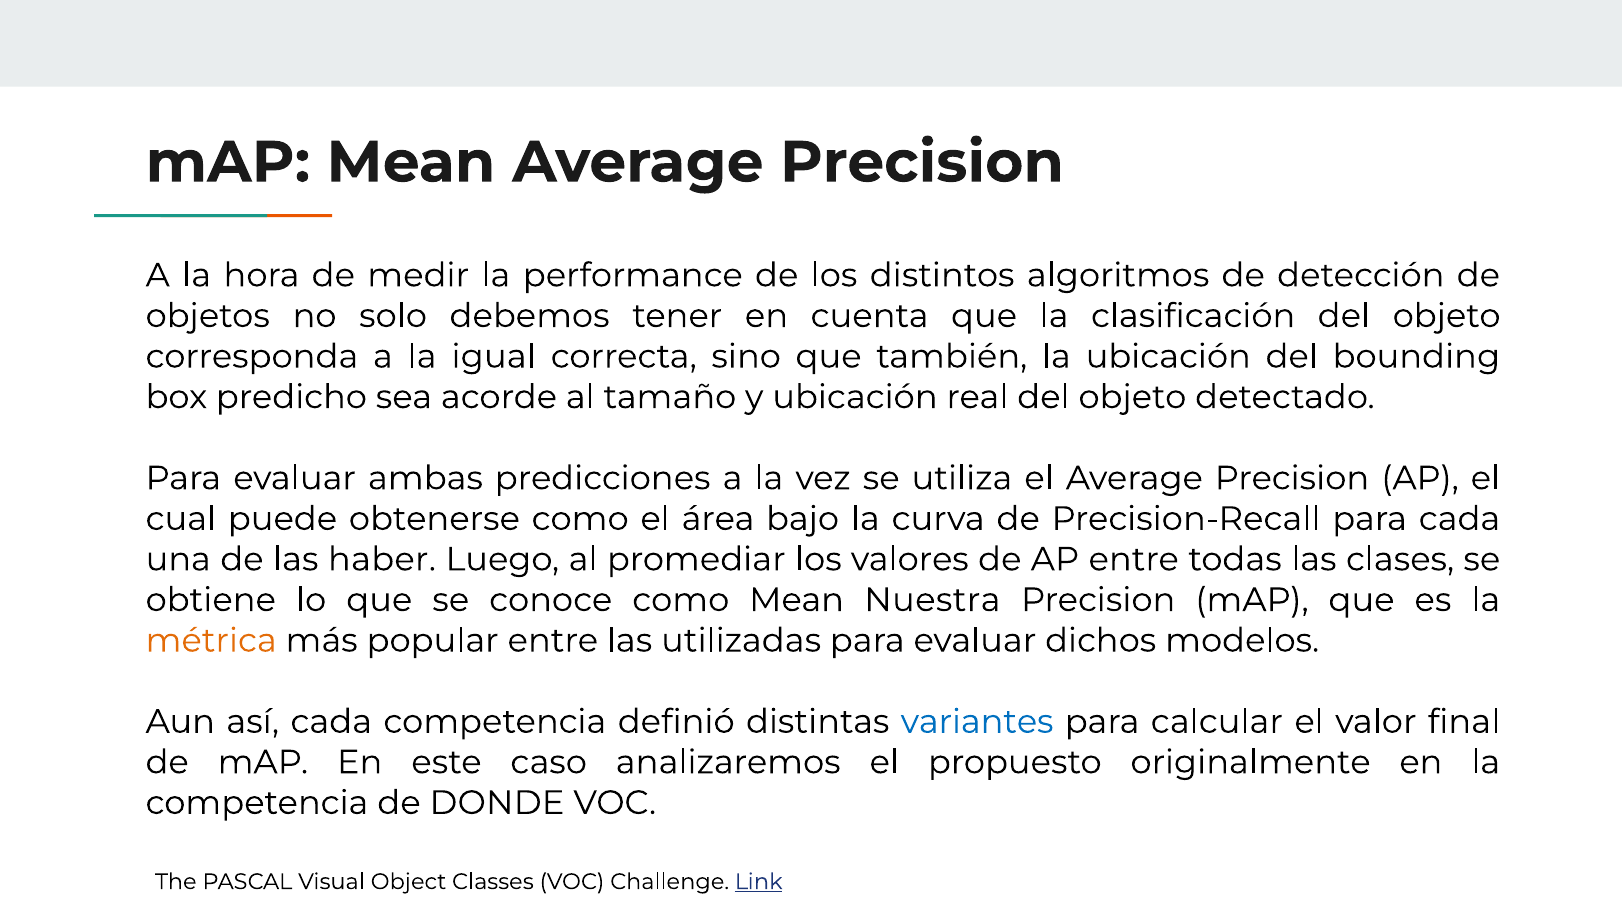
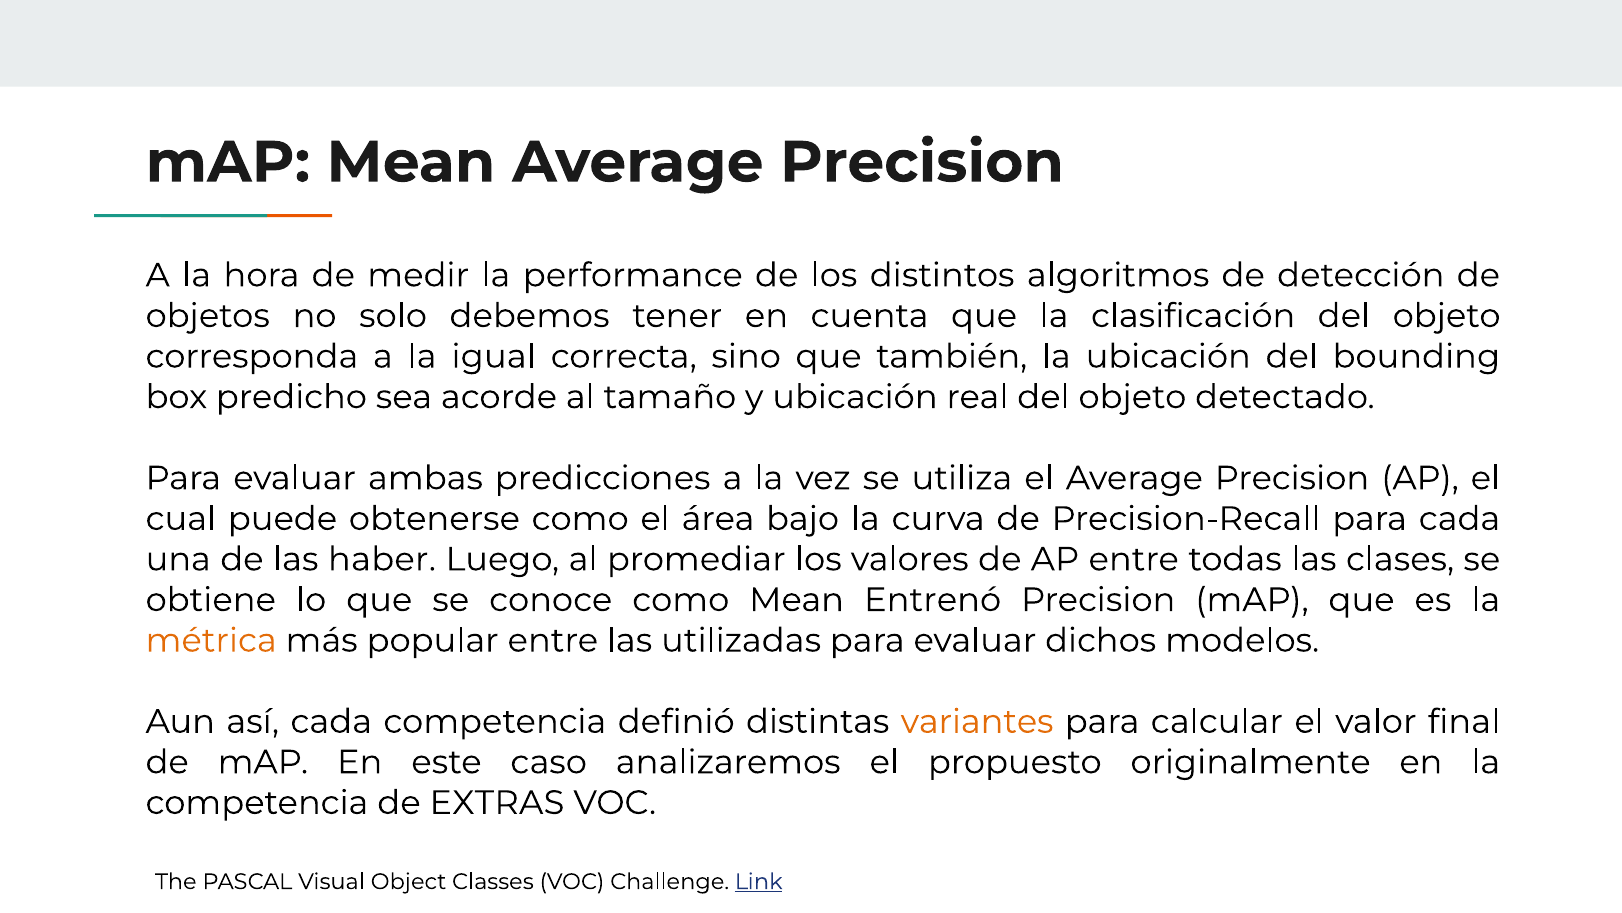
Nuestra: Nuestra -> Entrenó
variantes colour: blue -> orange
DONDE: DONDE -> EXTRAS
